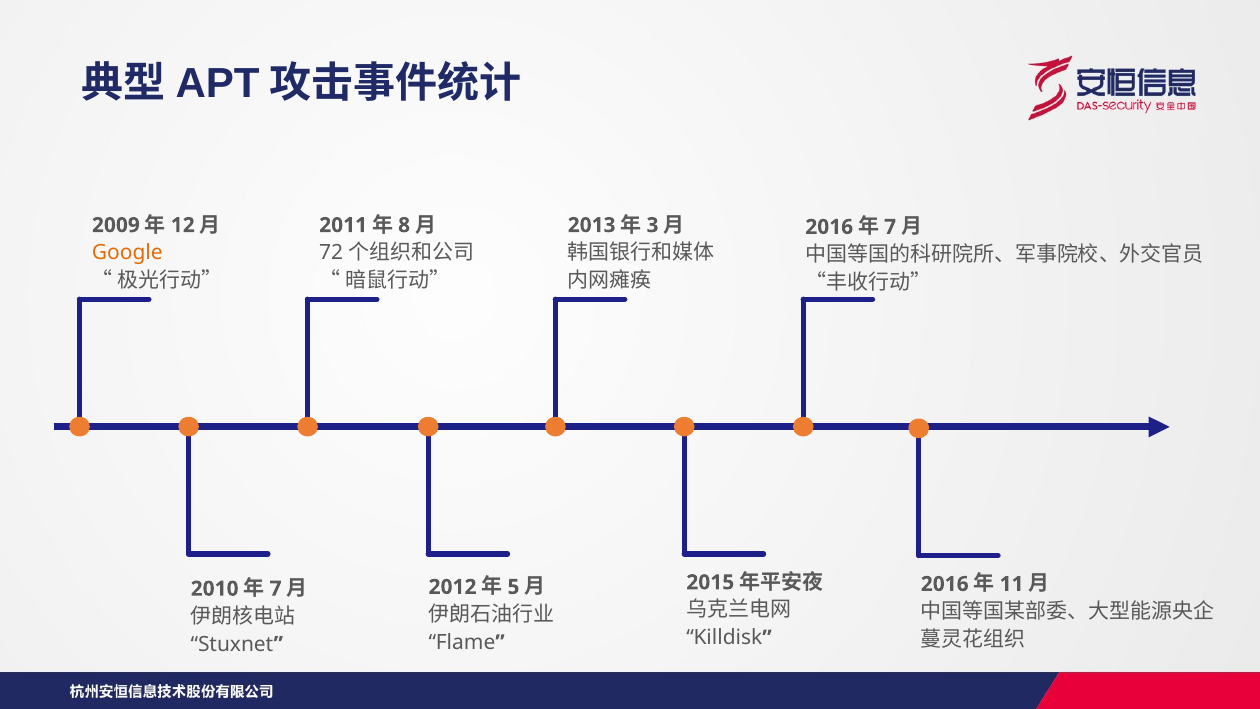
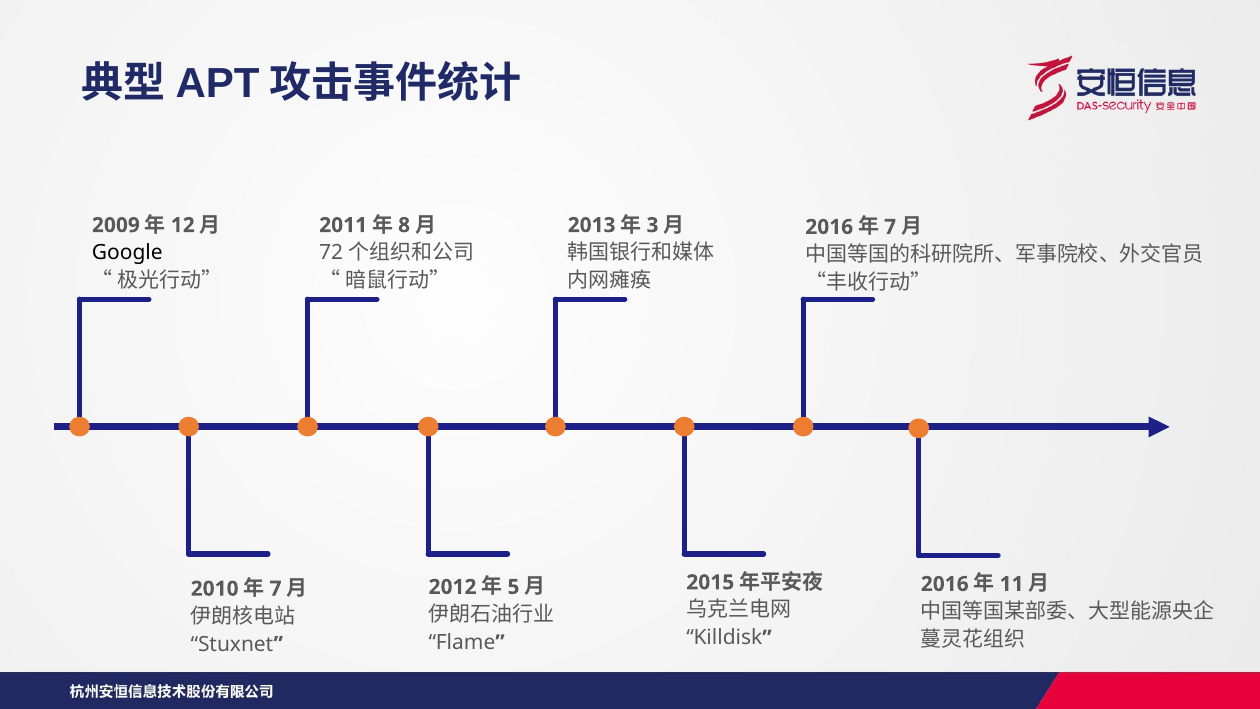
Google colour: orange -> black
